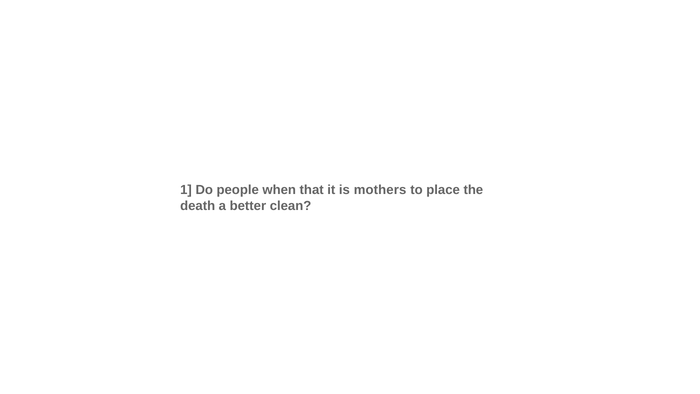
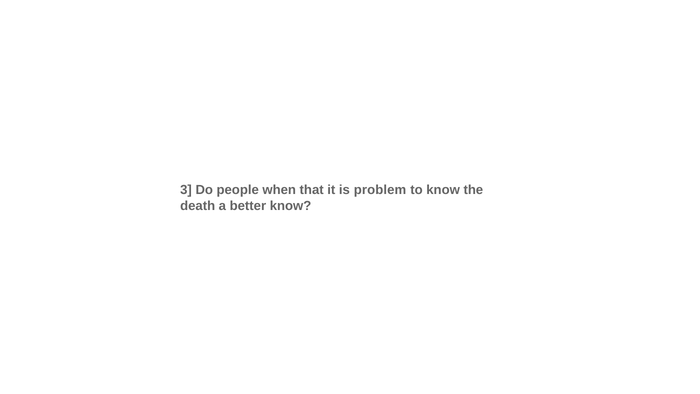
1: 1 -> 3
mothers: mothers -> problem
to place: place -> know
better clean: clean -> know
